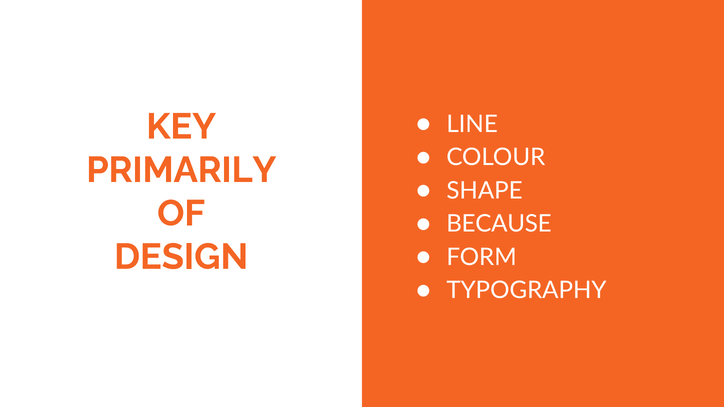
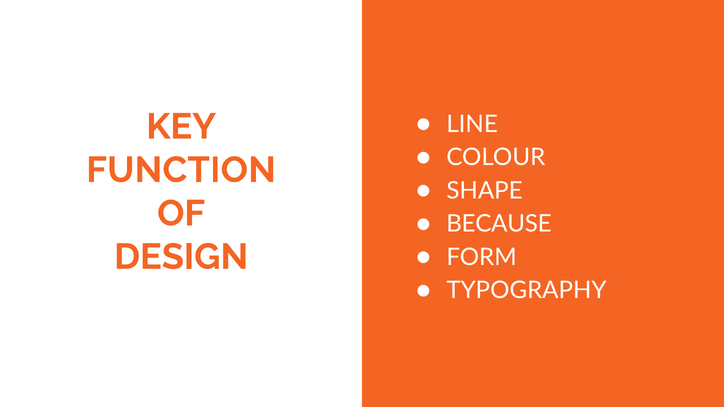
PRIMARILY: PRIMARILY -> FUNCTION
